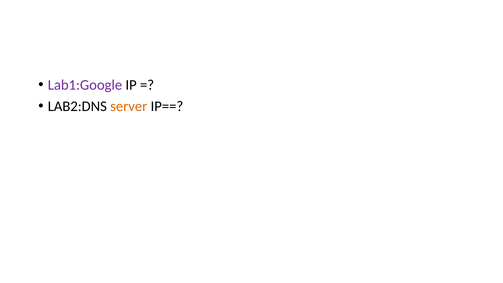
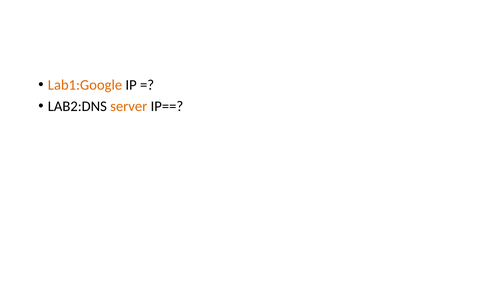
Lab1:Google colour: purple -> orange
